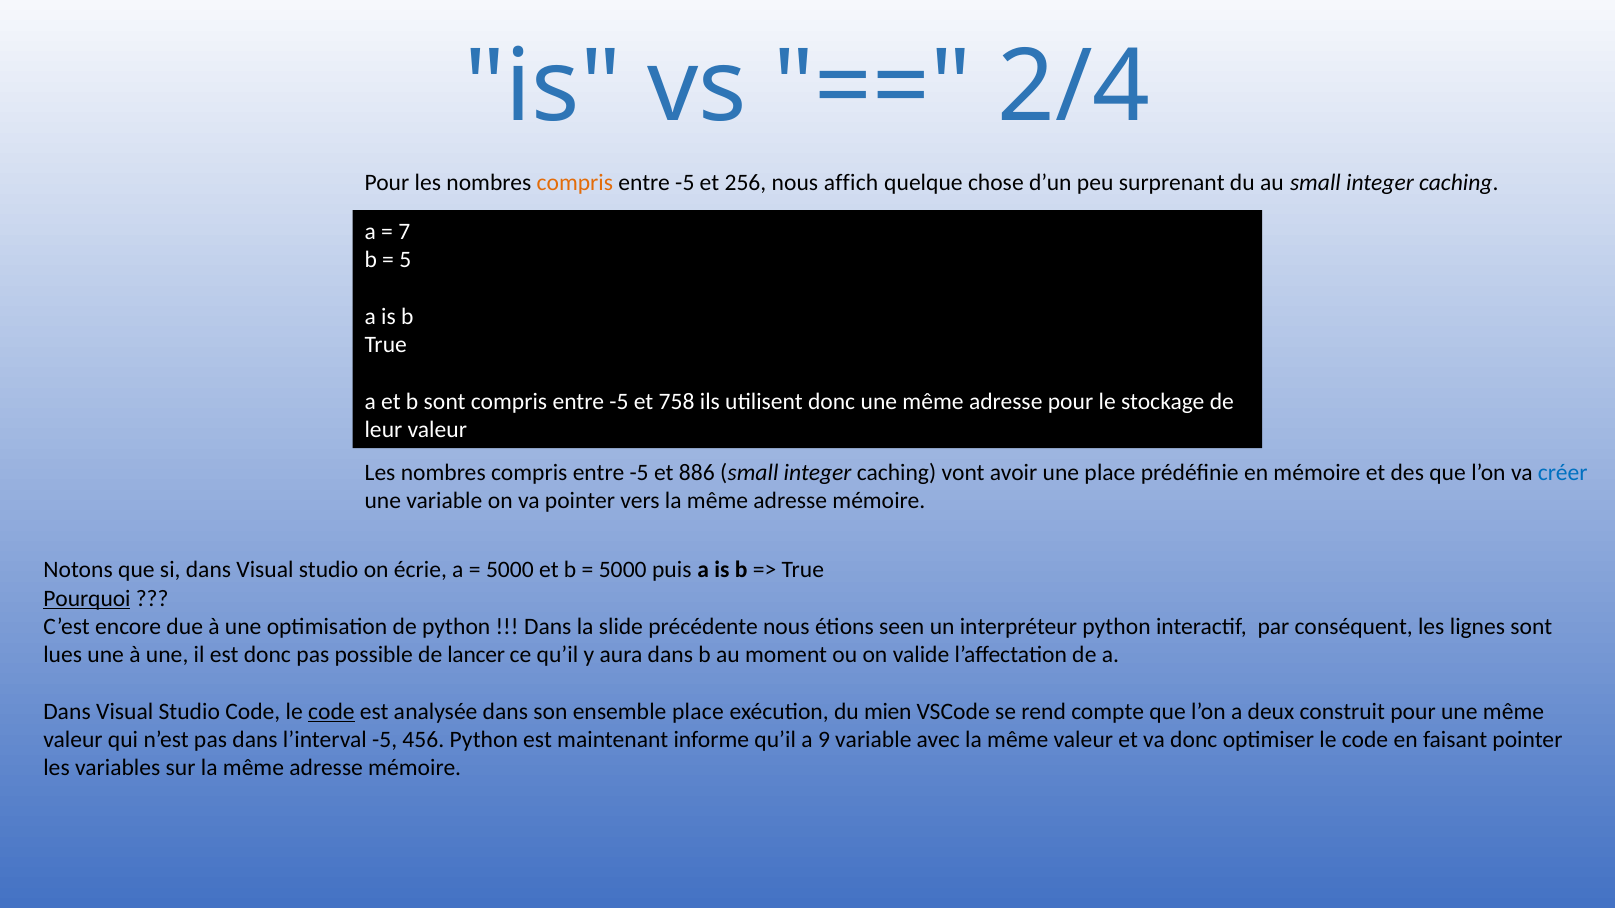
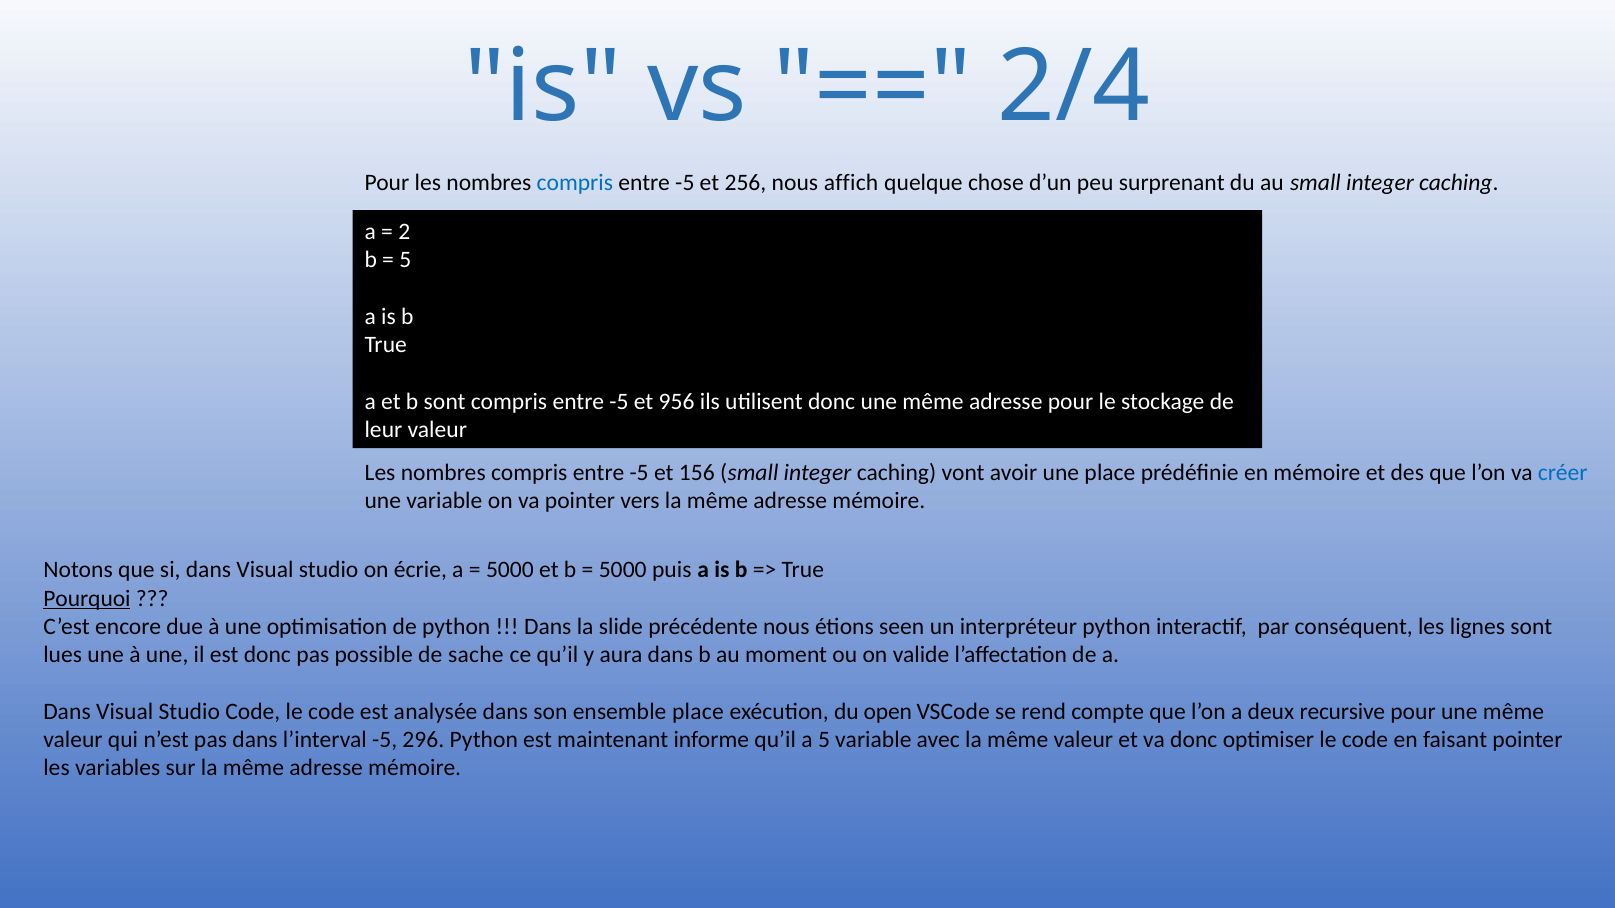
compris at (575, 182) colour: orange -> blue
7: 7 -> 2
758: 758 -> 956
886: 886 -> 156
lancer: lancer -> sache
code at (331, 712) underline: present -> none
mien: mien -> open
construit: construit -> recursive
456: 456 -> 296
a 9: 9 -> 5
